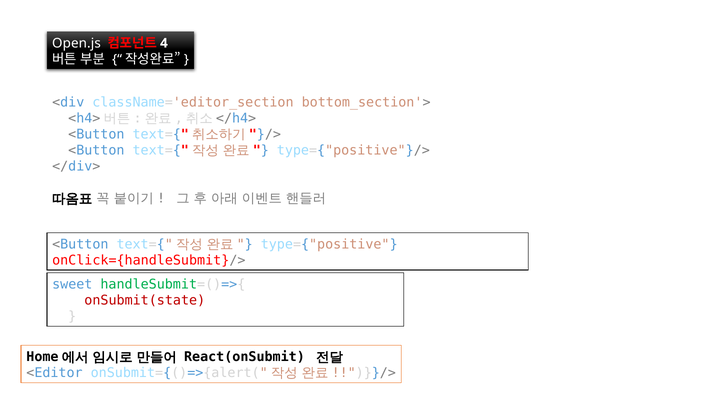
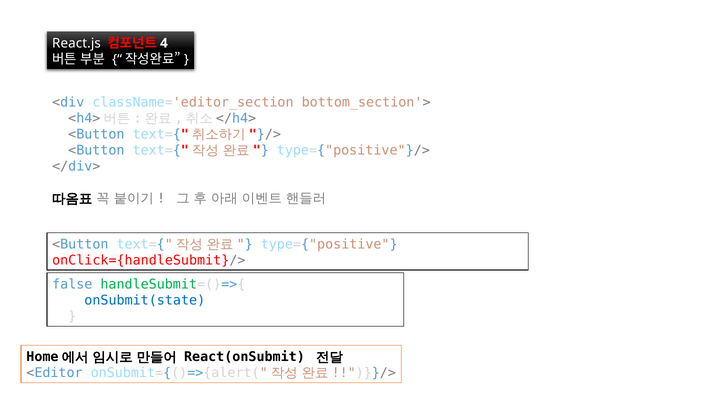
Open.js: Open.js -> React.js
sweet: sweet -> false
onSubmit(state colour: red -> blue
